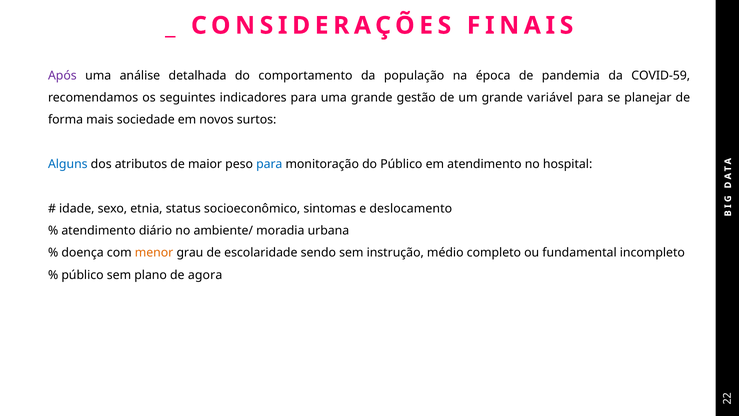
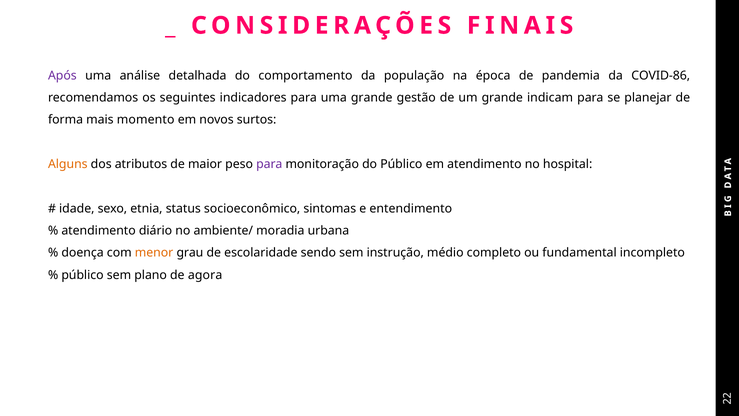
COVID-59: COVID-59 -> COVID-86
variável: variável -> indicam
sociedade: sociedade -> momento
Alguns colour: blue -> orange
para at (269, 164) colour: blue -> purple
deslocamento: deslocamento -> entendimento
